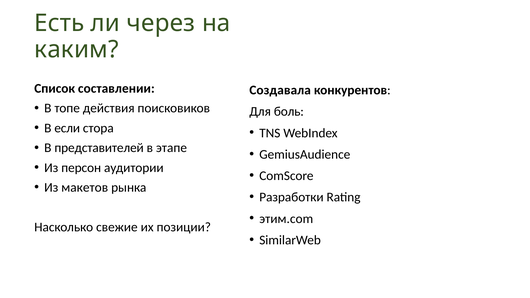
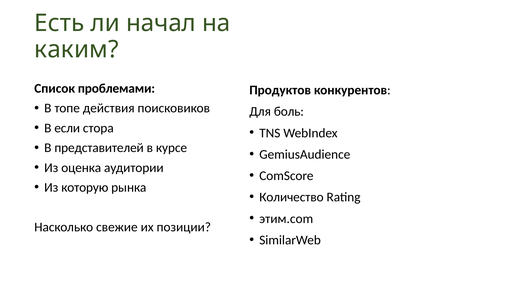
через: через -> начал
составлении: составлении -> проблемами
Создавала: Создавала -> Продуктов
этапе: этапе -> курсе
персон: персон -> оценка
макетов: макетов -> которую
Разработки: Разработки -> Количество
